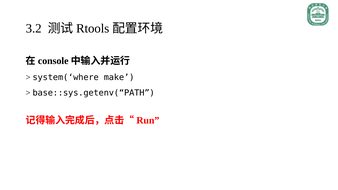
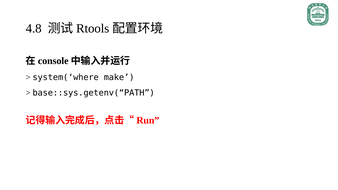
3.2: 3.2 -> 4.8
